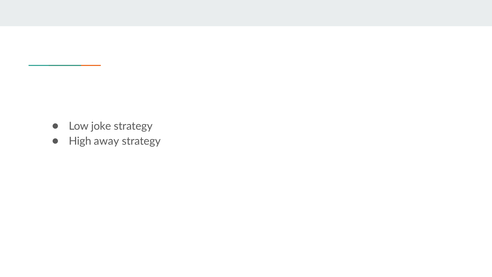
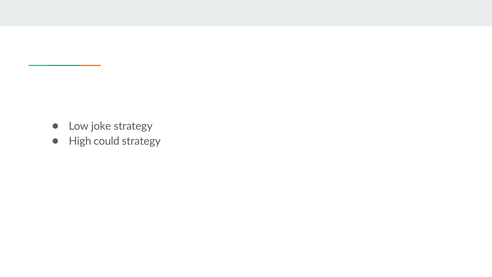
away: away -> could
